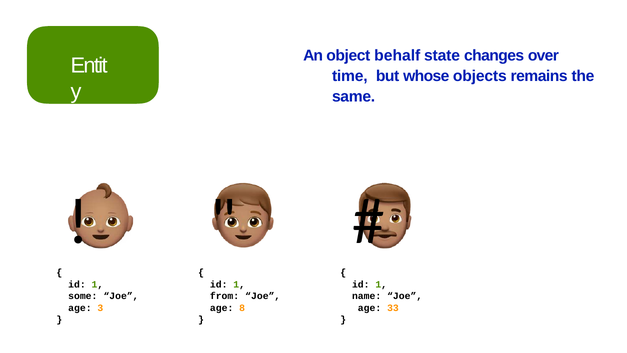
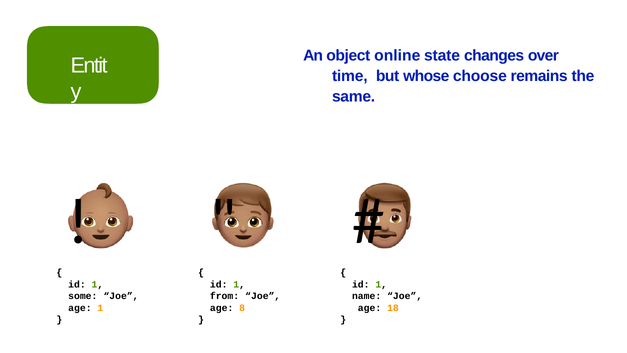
behalf: behalf -> online
objects: objects -> choose
age 3: 3 -> 1
33: 33 -> 18
